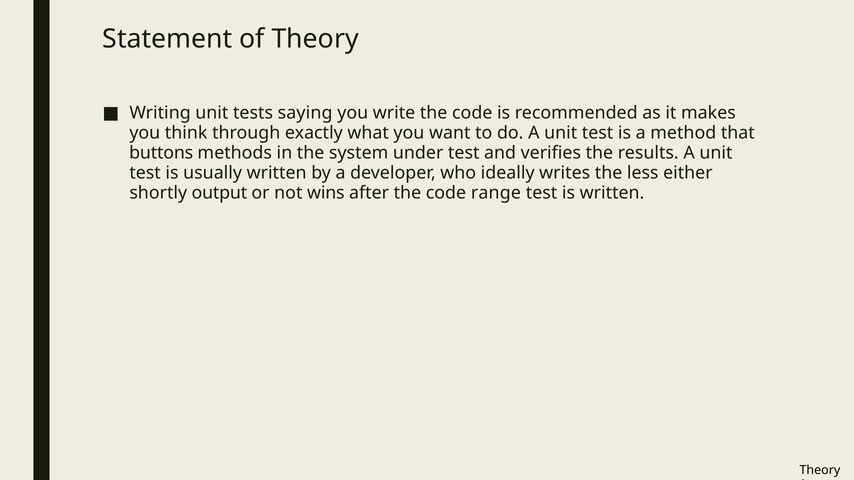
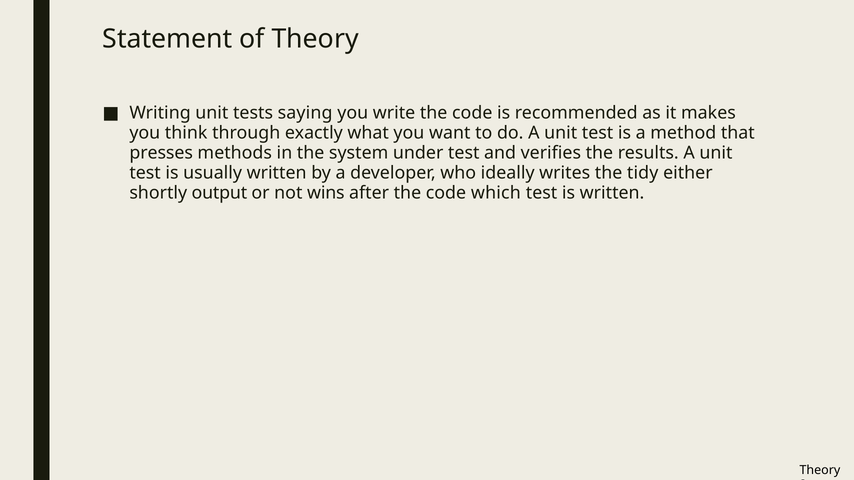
buttons: buttons -> presses
less: less -> tidy
range: range -> which
